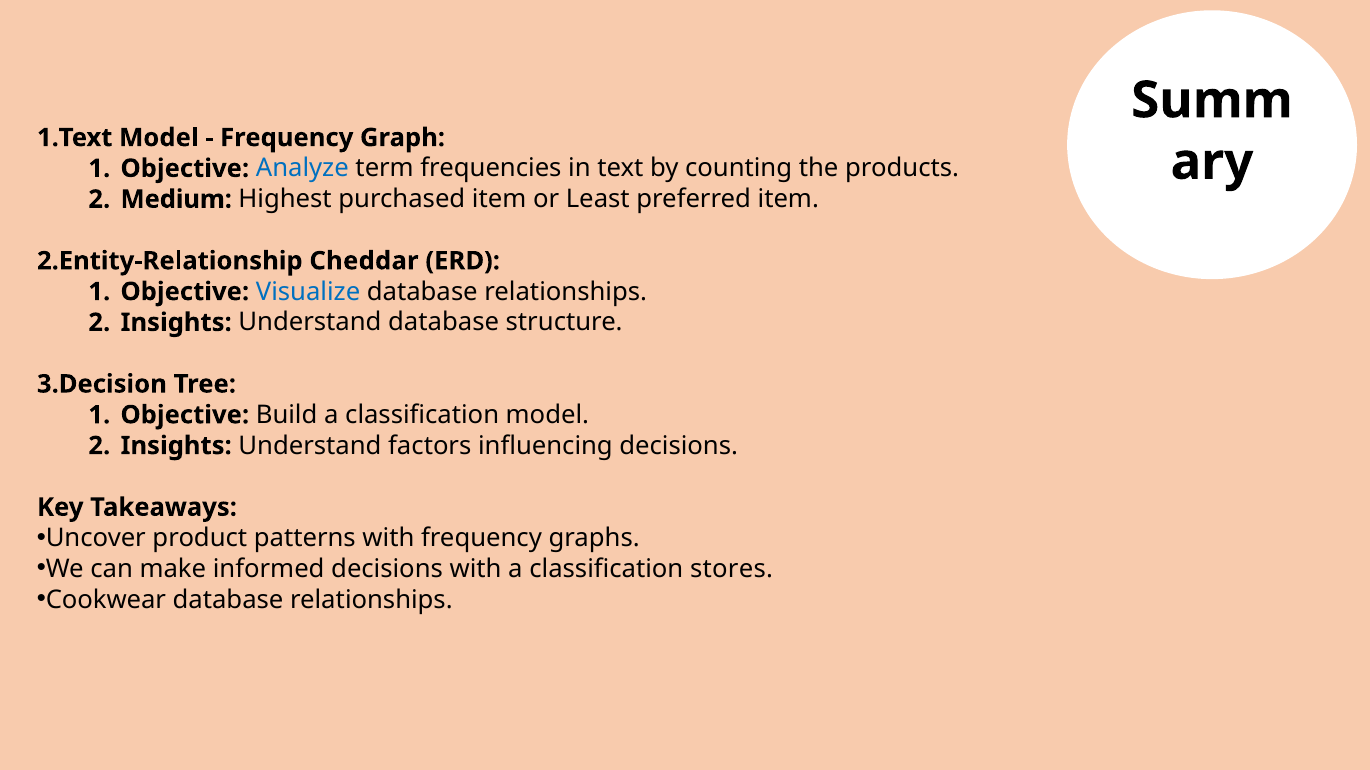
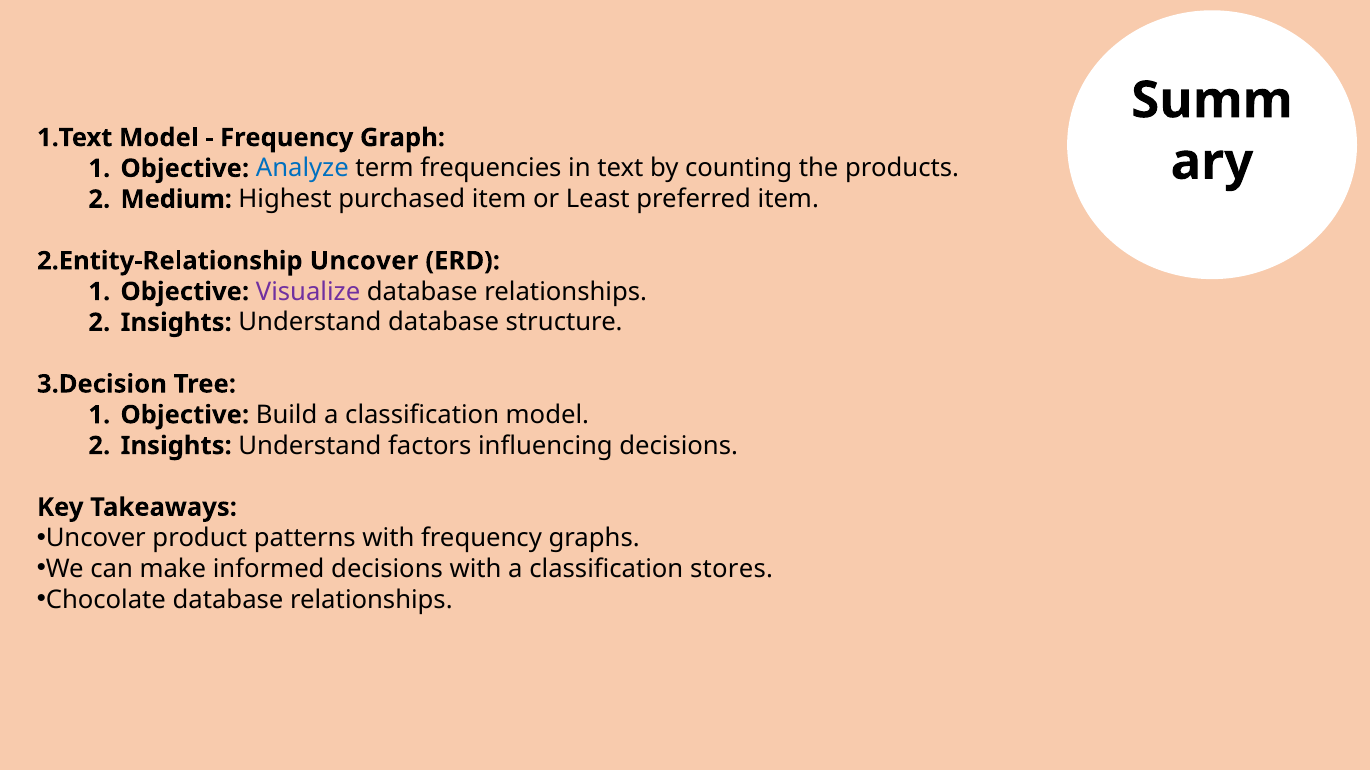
Cheddar at (364, 261): Cheddar -> Uncover
Visualize colour: blue -> purple
Cookwear: Cookwear -> Chocolate
